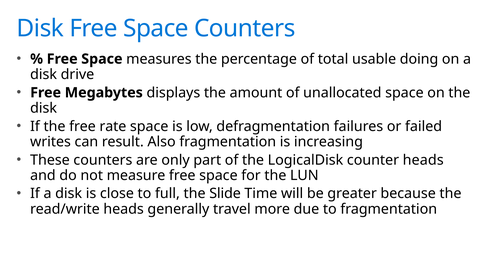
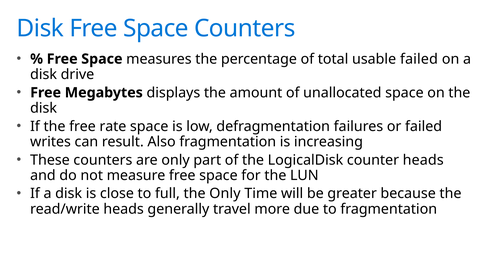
usable doing: doing -> failed
the Slide: Slide -> Only
